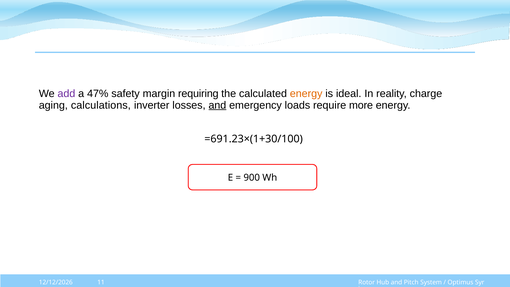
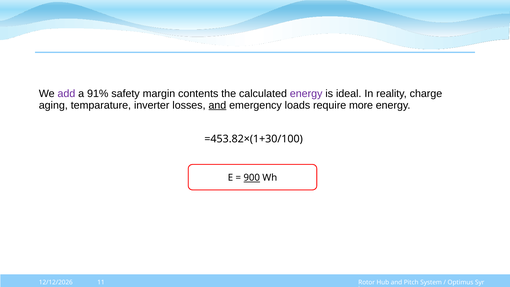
47%: 47% -> 91%
requiring: requiring -> contents
energy at (306, 94) colour: orange -> purple
calculations: calculations -> temparature
=691.23×(1+30/100: =691.23×(1+30/100 -> =453.82×(1+30/100
900 underline: none -> present
